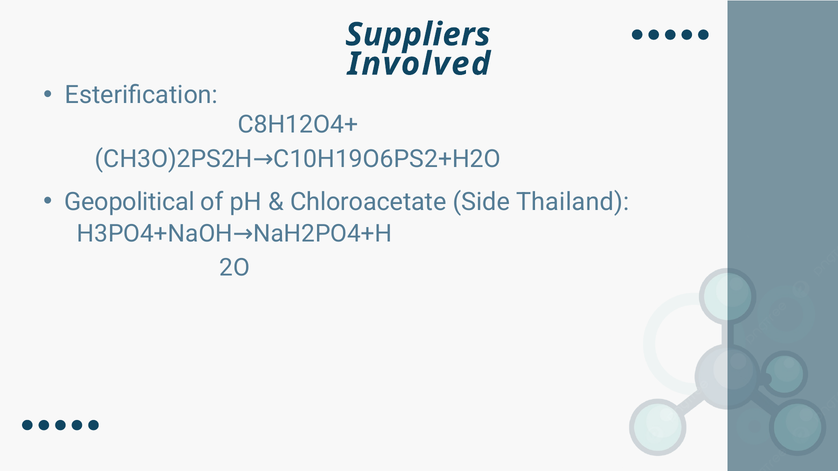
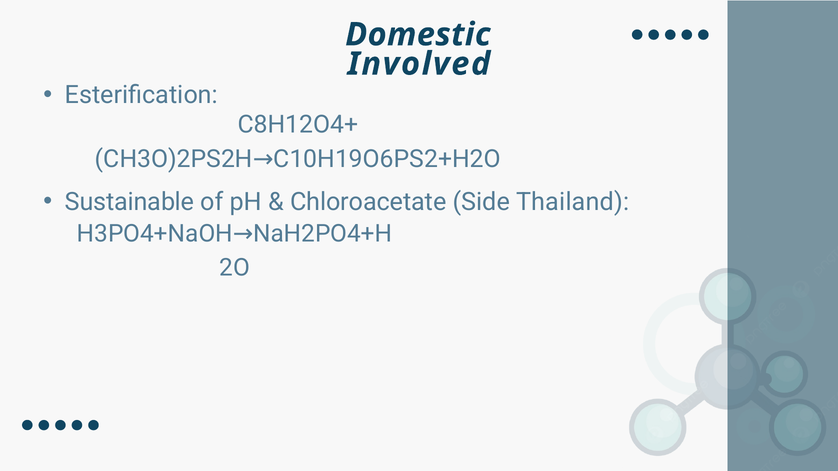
Suppliers: Suppliers -> Domestic
Geopolitical: Geopolitical -> Sustainable
